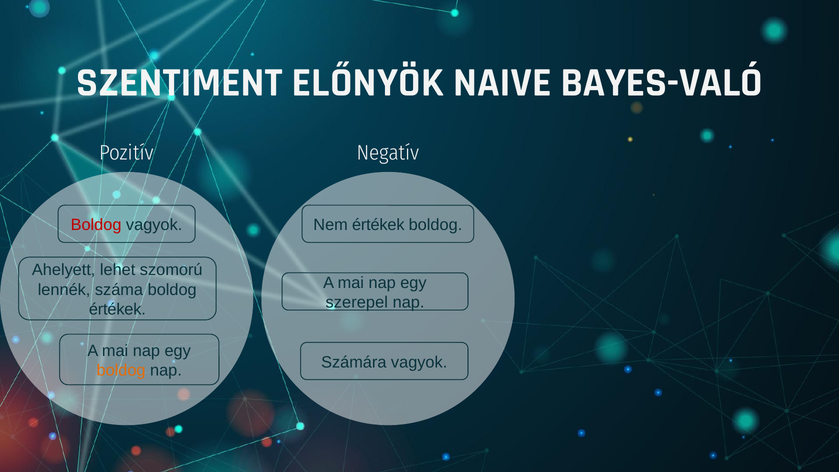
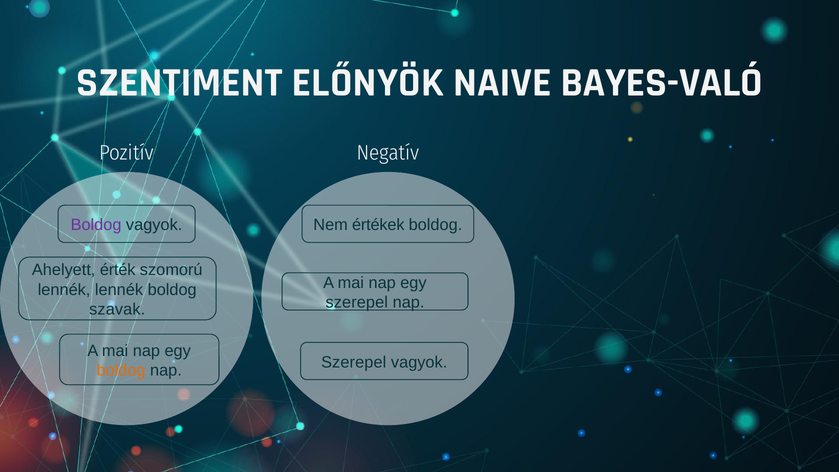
Boldog at (96, 225) colour: red -> purple
lehet: lehet -> érték
lennék száma: száma -> lennék
értékek at (117, 309): értékek -> szavak
Számára at (354, 362): Számára -> Szerepel
